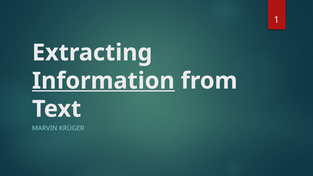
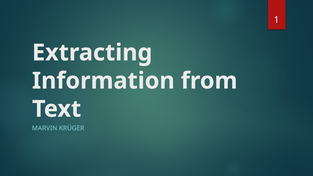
Information underline: present -> none
